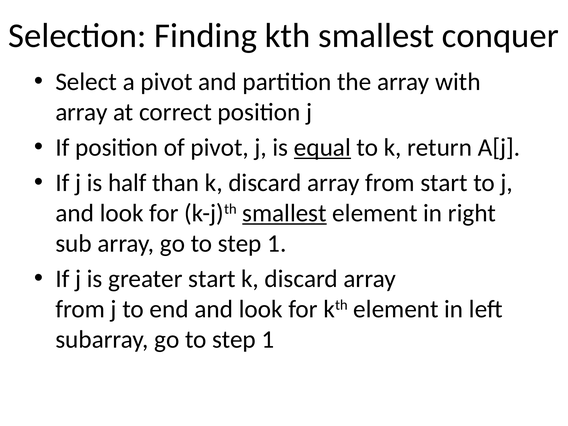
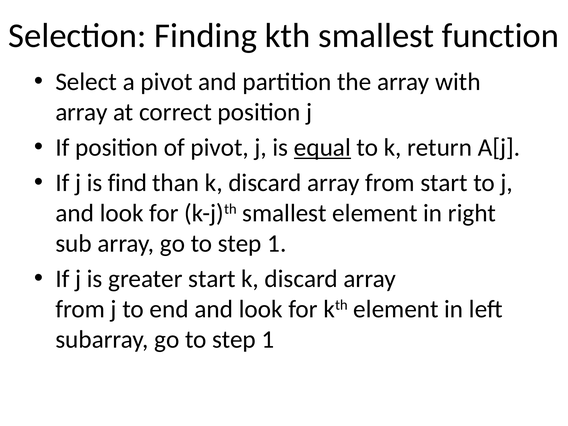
conquer: conquer -> function
half: half -> find
smallest at (284, 213) underline: present -> none
